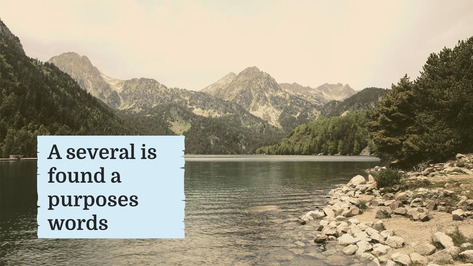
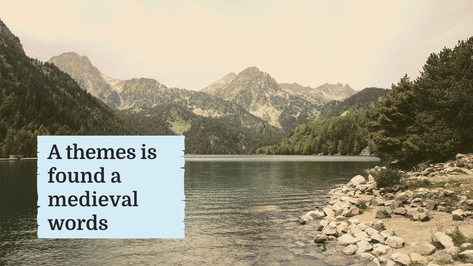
several: several -> themes
purposes: purposes -> medieval
